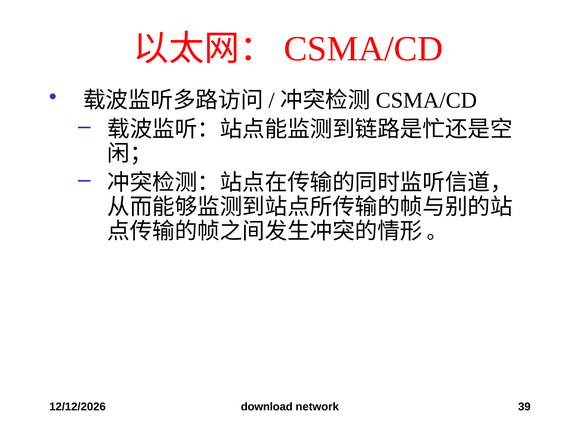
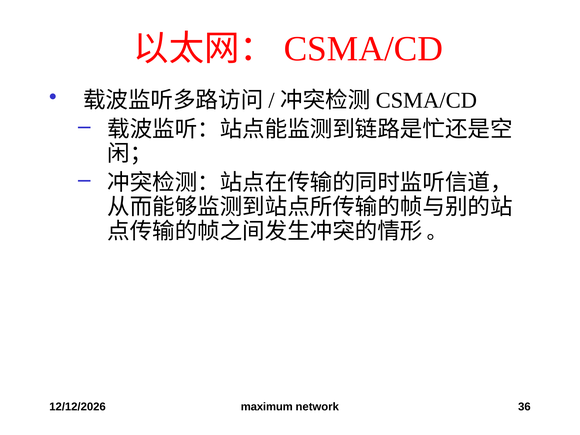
download: download -> maximum
39: 39 -> 36
